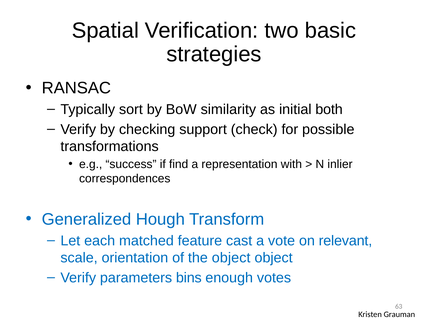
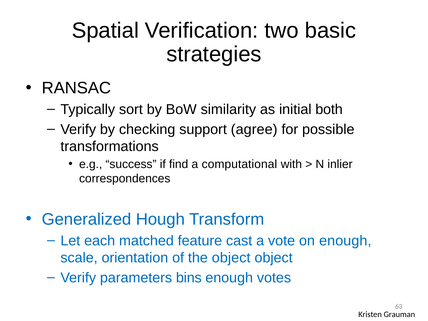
check: check -> agree
representation: representation -> computational
on relevant: relevant -> enough
